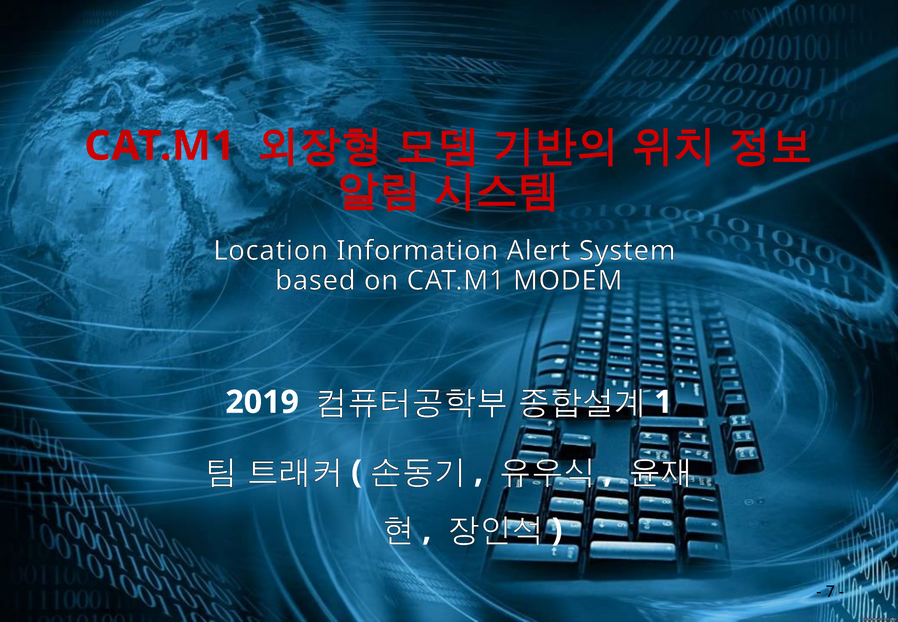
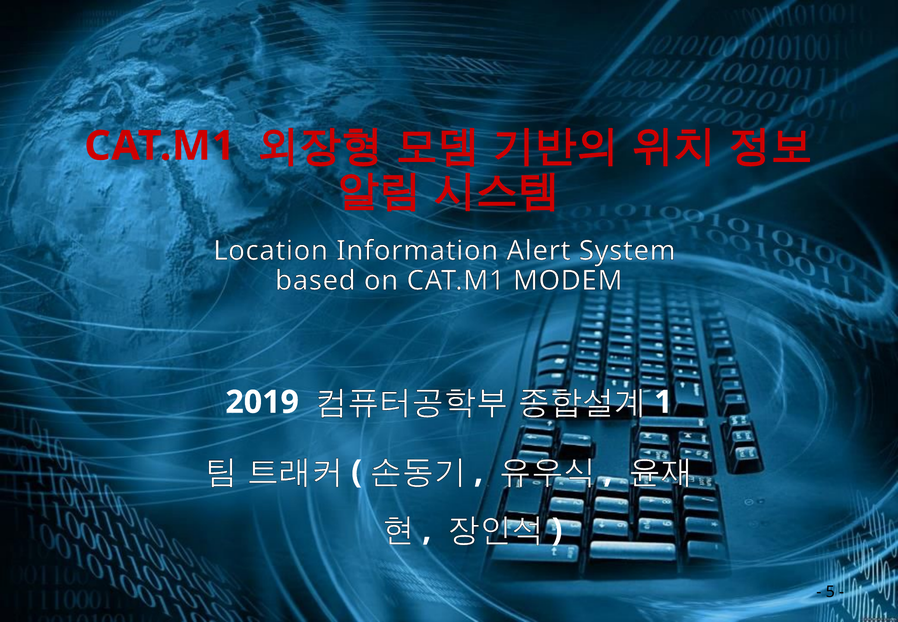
7: 7 -> 5
